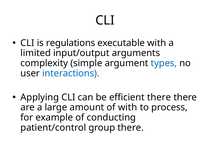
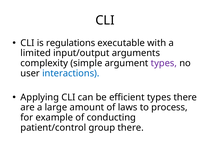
types at (164, 63) colour: blue -> purple
efficient there: there -> types
of with: with -> laws
